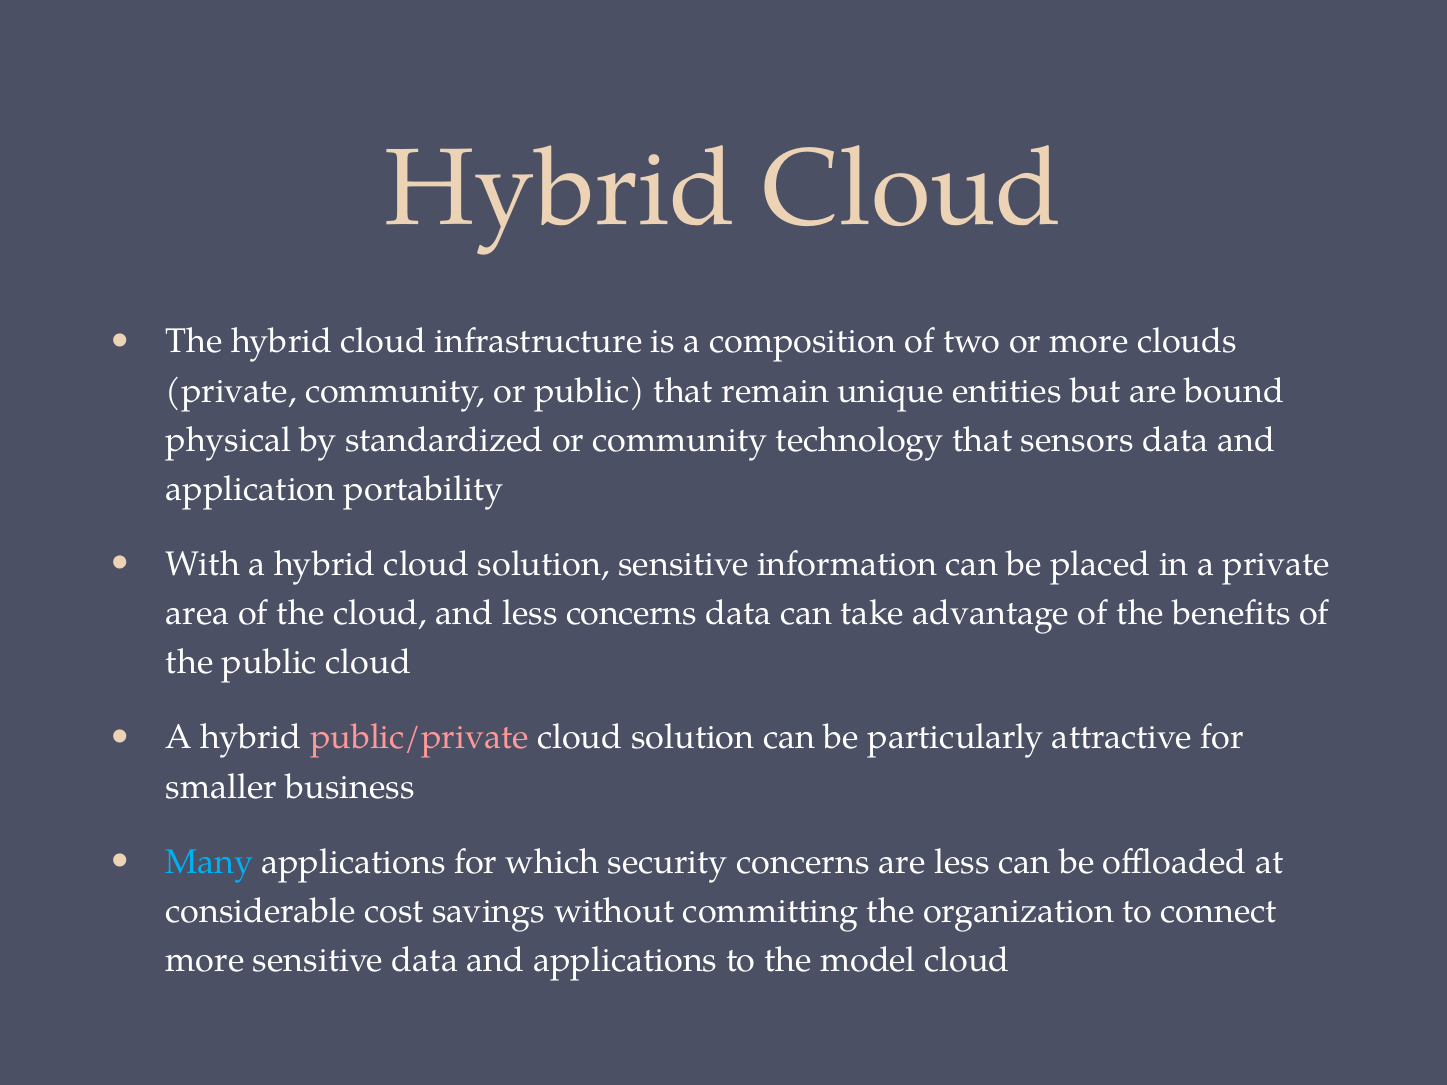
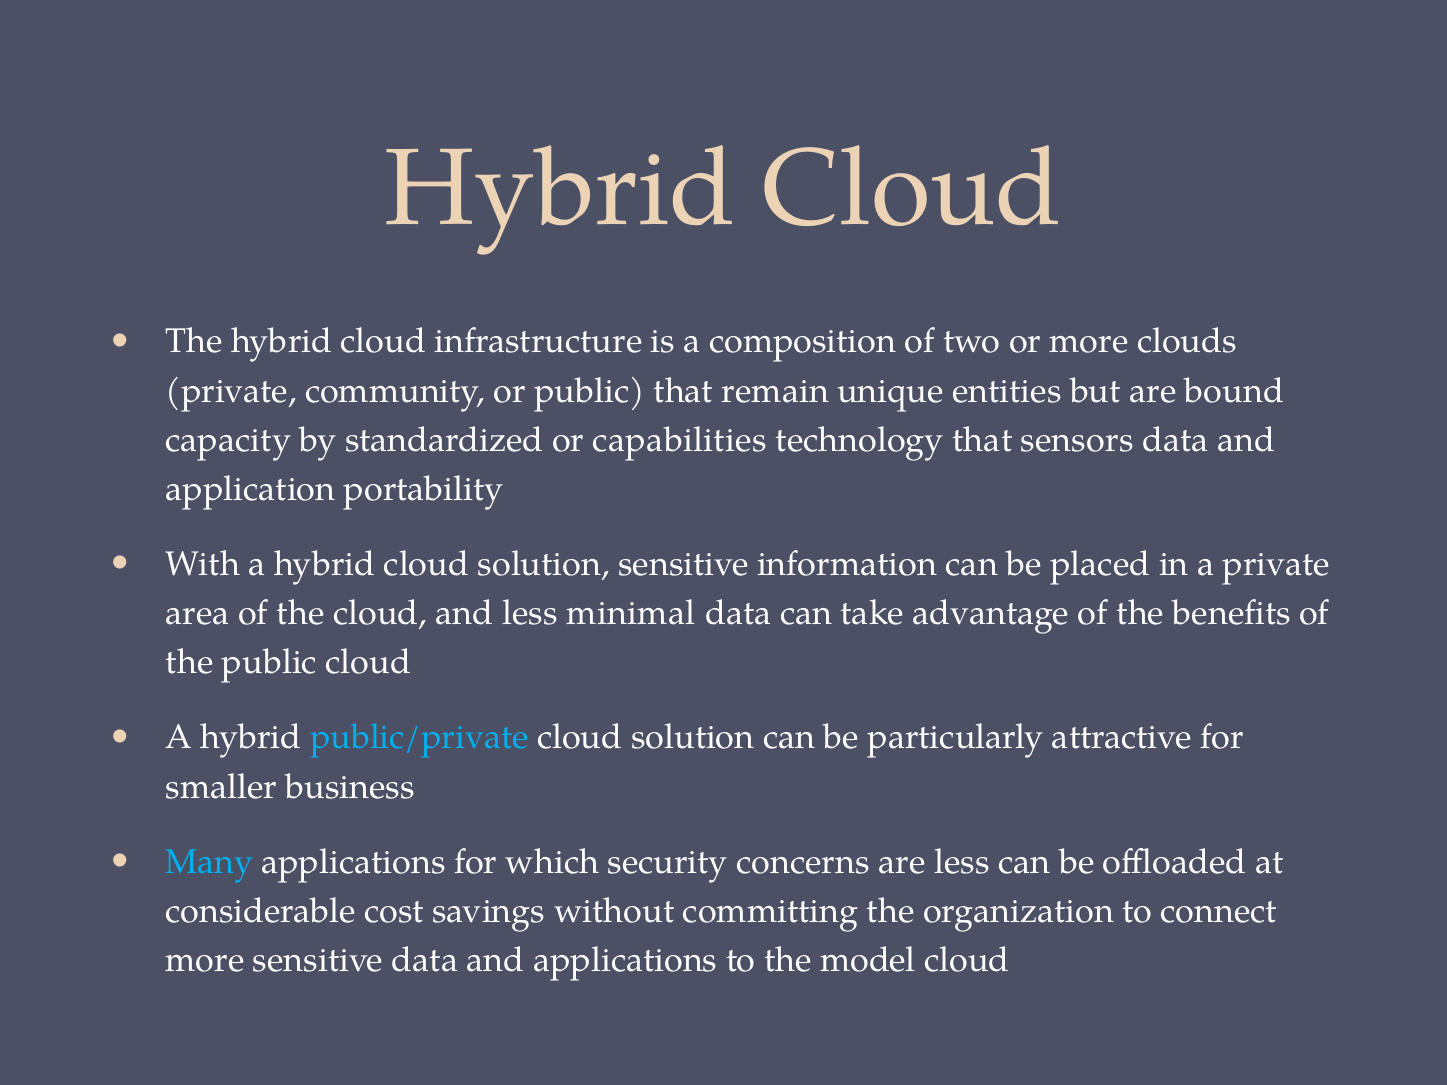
physical: physical -> capacity
or community: community -> capabilities
less concerns: concerns -> minimal
public/private colour: pink -> light blue
